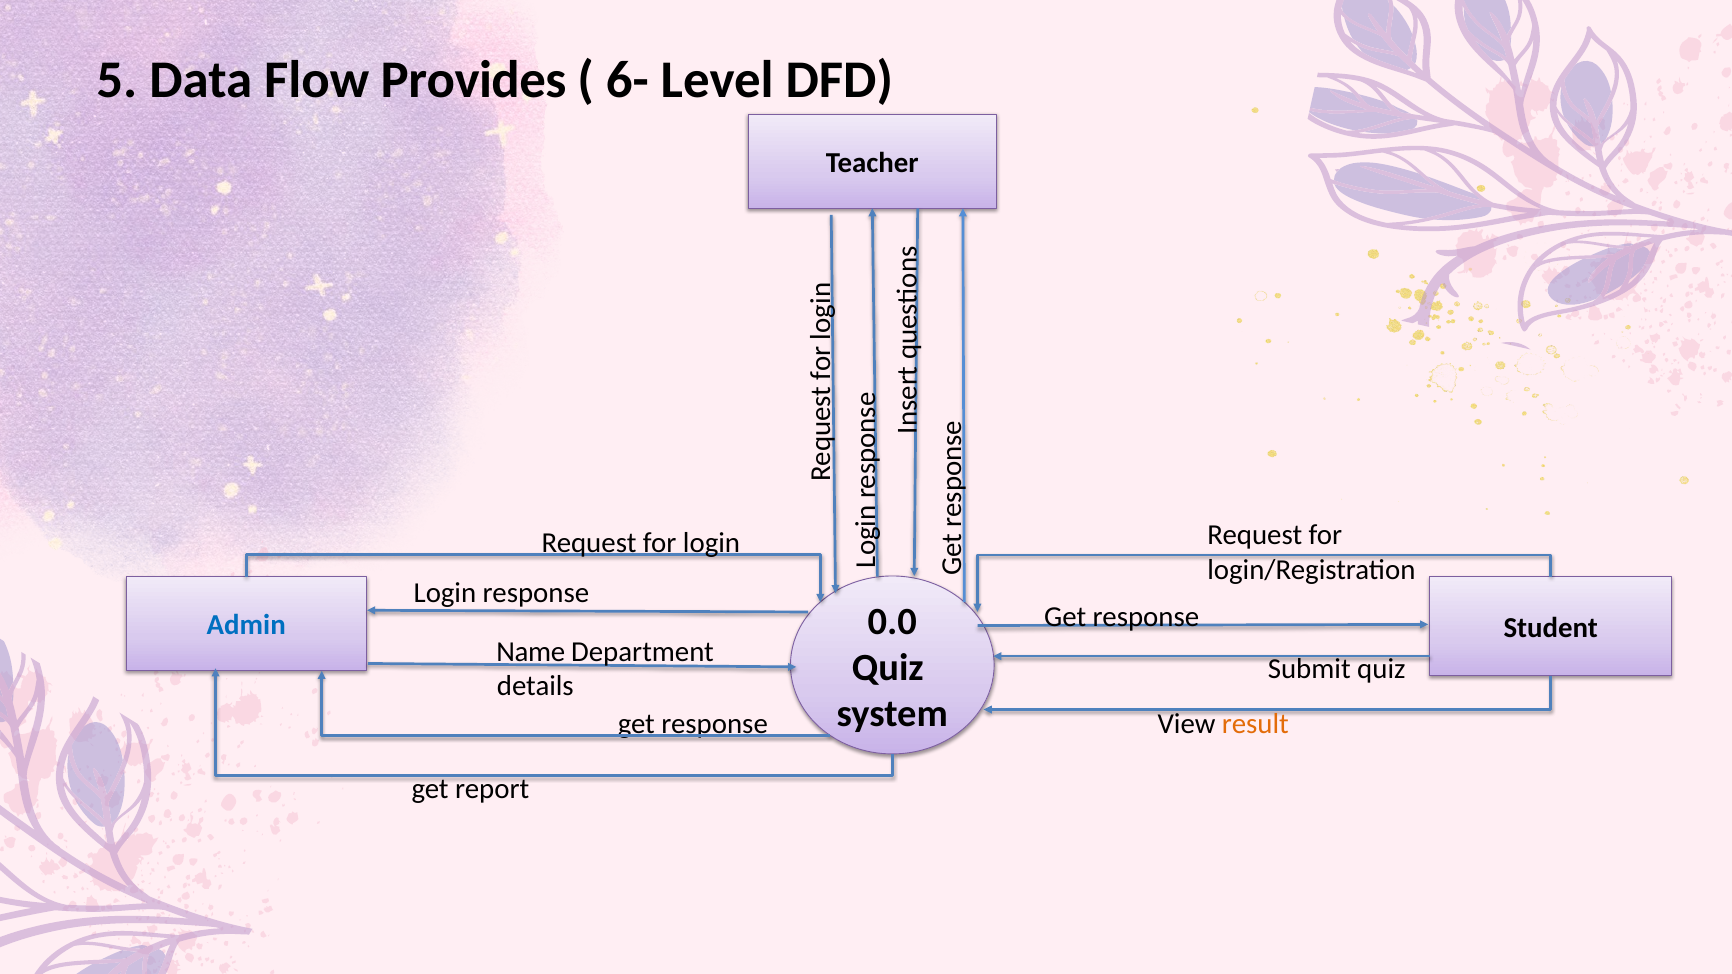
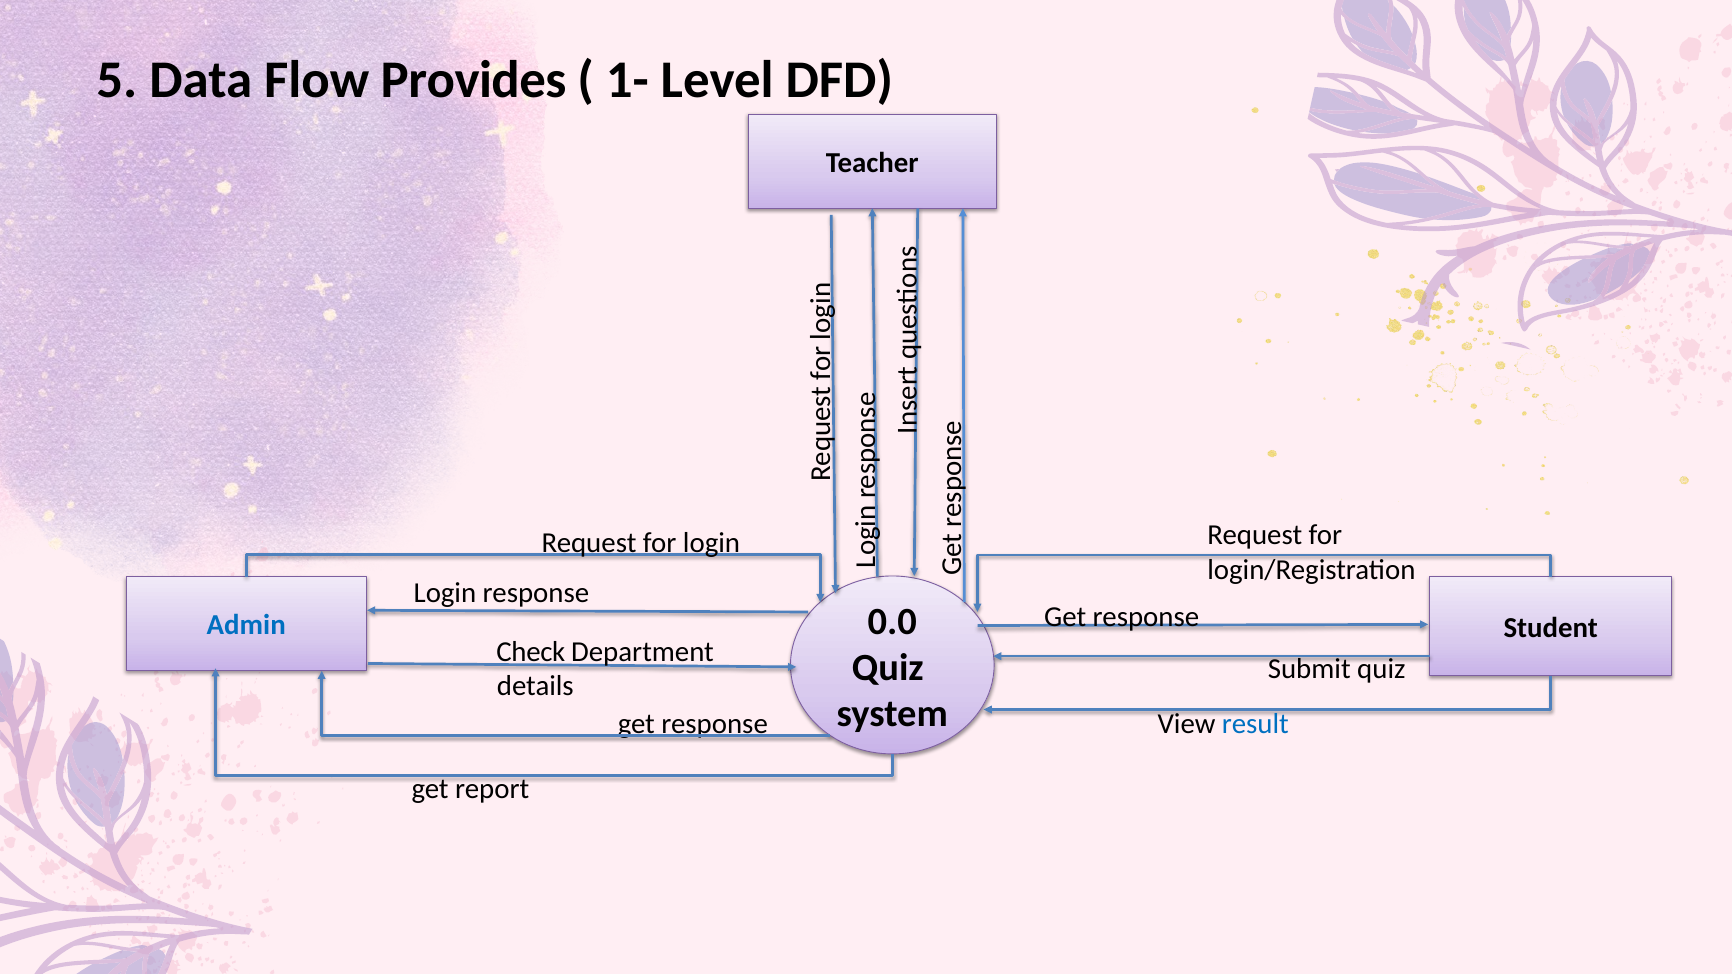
6-: 6- -> 1-
Name: Name -> Check
result colour: orange -> blue
